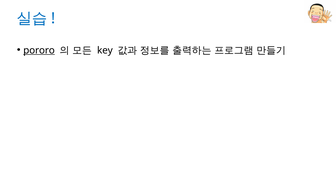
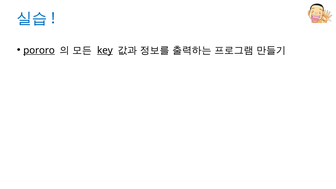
key underline: none -> present
